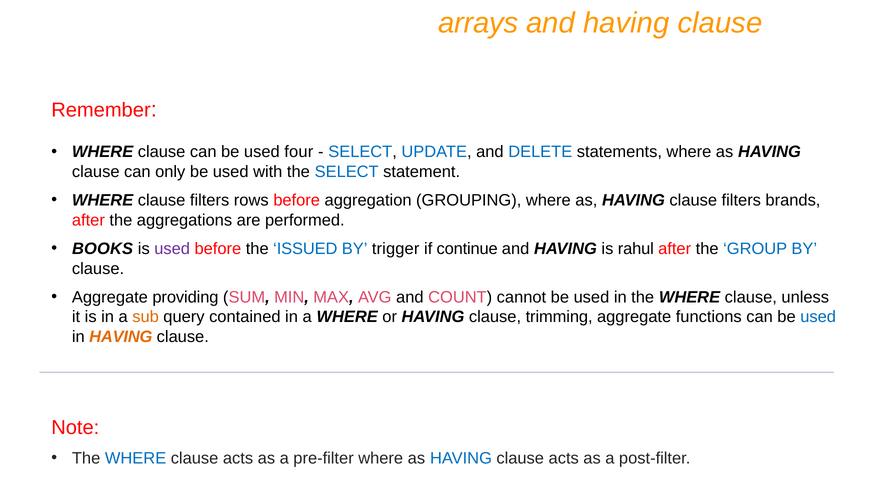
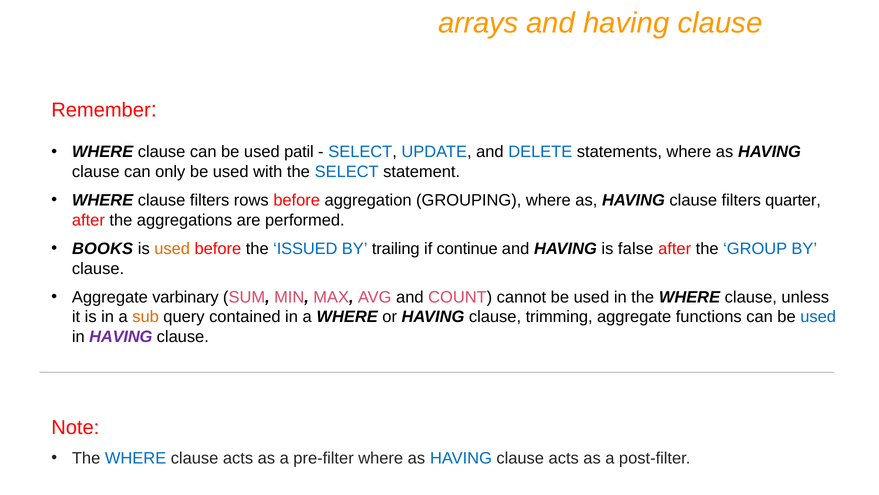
four: four -> patil
brands: brands -> quarter
used at (172, 249) colour: purple -> orange
trigger: trigger -> trailing
rahul: rahul -> false
providing: providing -> varbinary
HAVING at (121, 336) colour: orange -> purple
